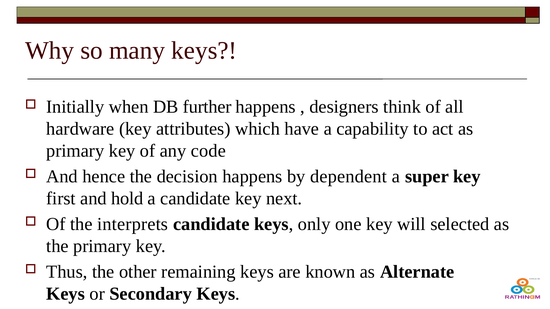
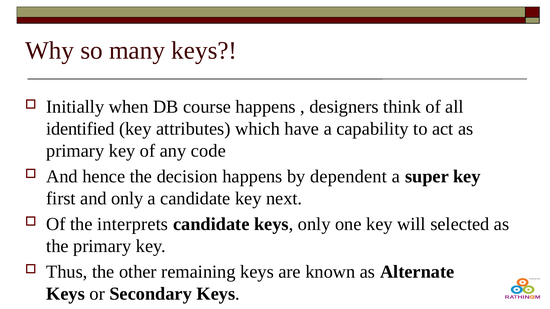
further: further -> course
hardware: hardware -> identified
and hold: hold -> only
